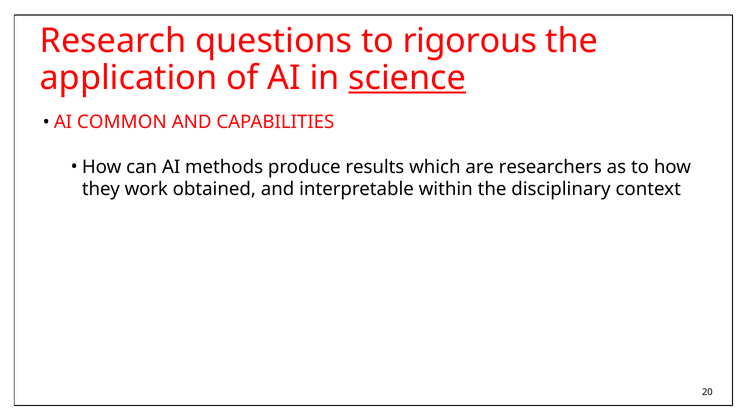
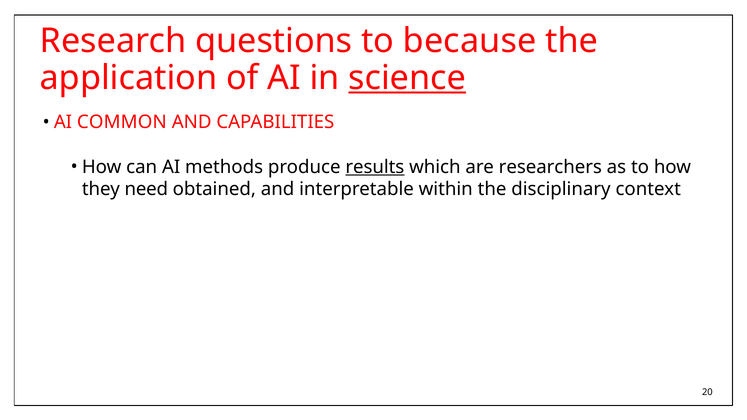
rigorous: rigorous -> because
results underline: none -> present
work: work -> need
